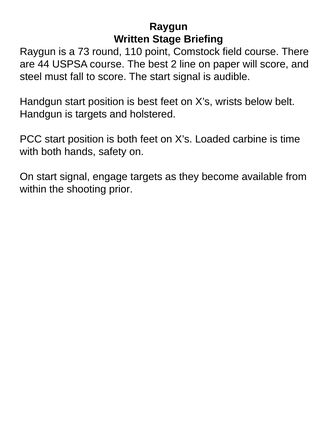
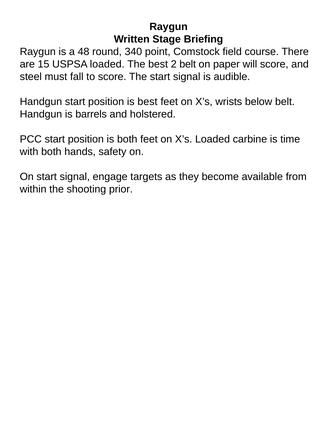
73: 73 -> 48
110: 110 -> 340
44: 44 -> 15
USPSA course: course -> loaded
2 line: line -> belt
is targets: targets -> barrels
